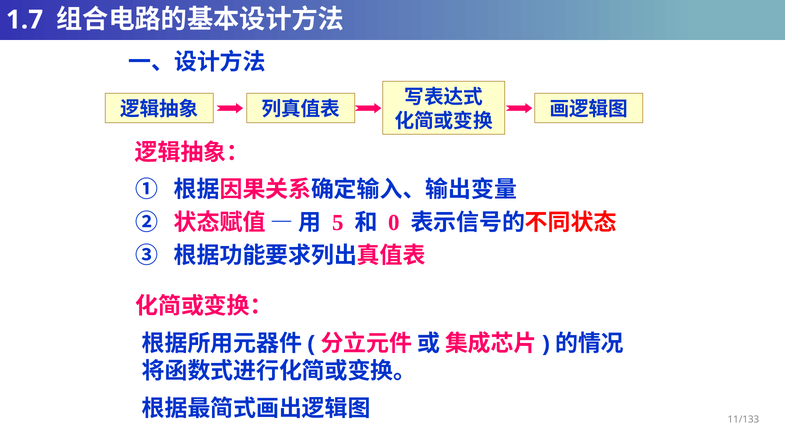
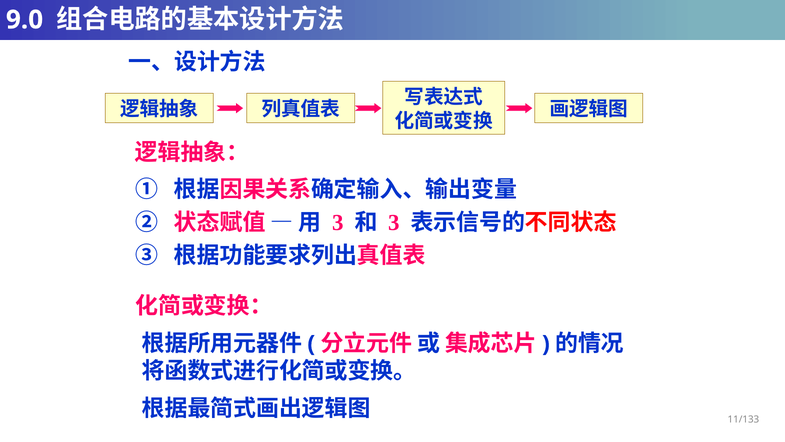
1.7: 1.7 -> 9.0
5 at (338, 223): 5 -> 3
0 at (394, 223): 0 -> 3
